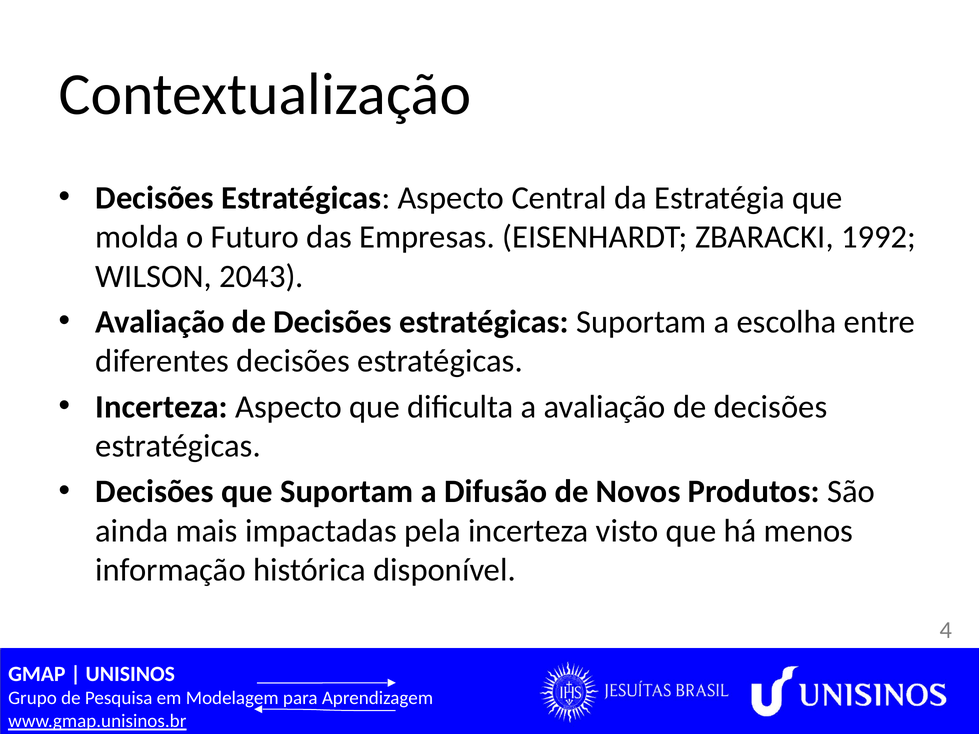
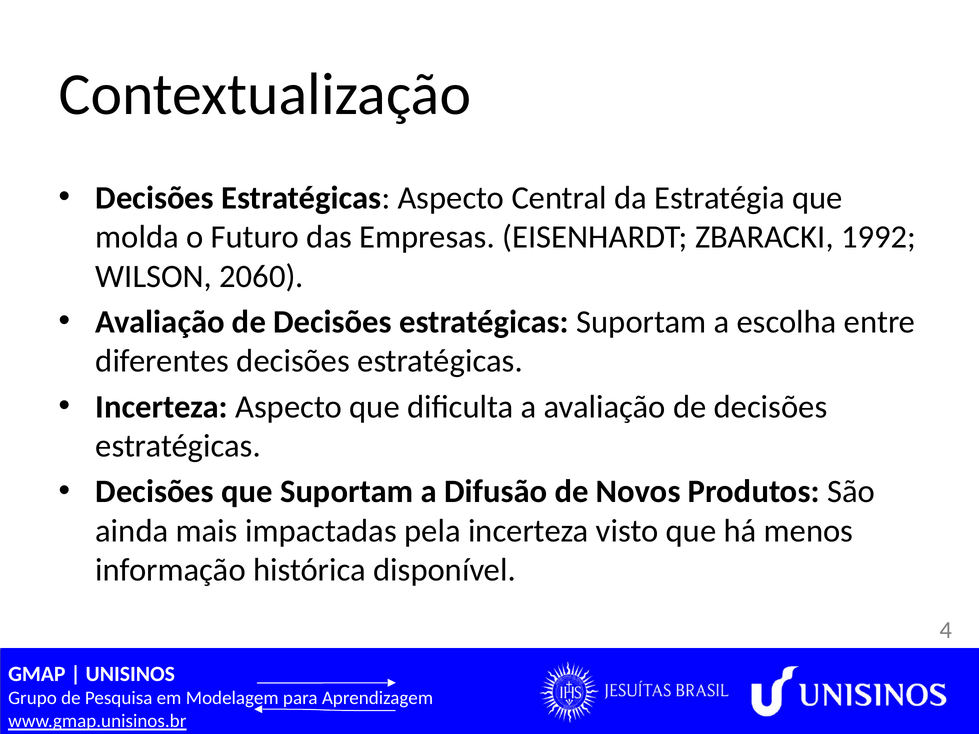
2043: 2043 -> 2060
